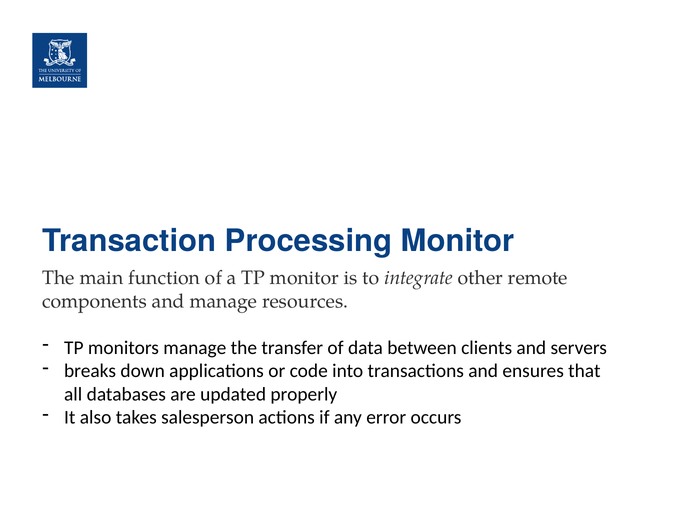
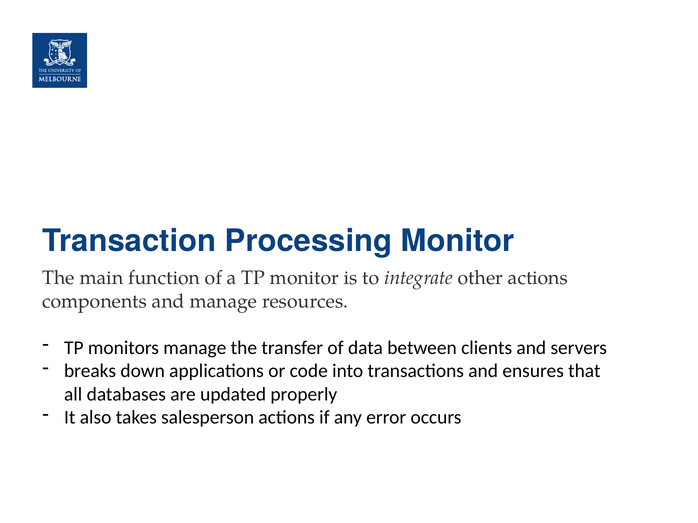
other remote: remote -> actions
